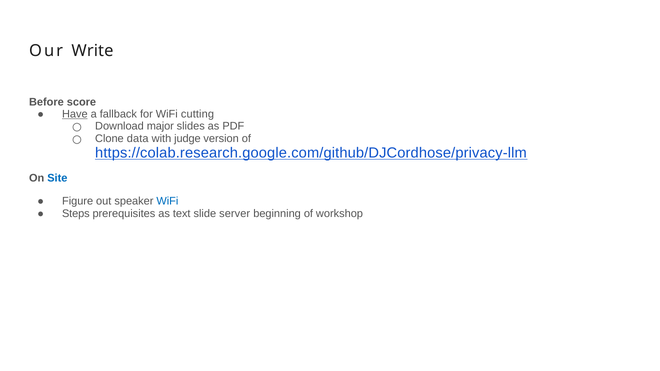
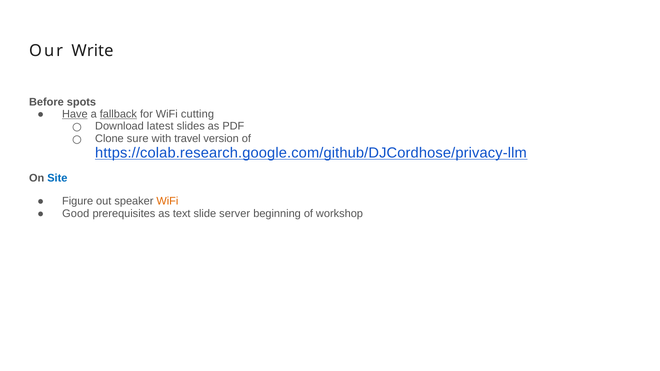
score: score -> spots
fallback underline: none -> present
major: major -> latest
data: data -> sure
judge: judge -> travel
WiFi at (167, 201) colour: blue -> orange
Steps: Steps -> Good
